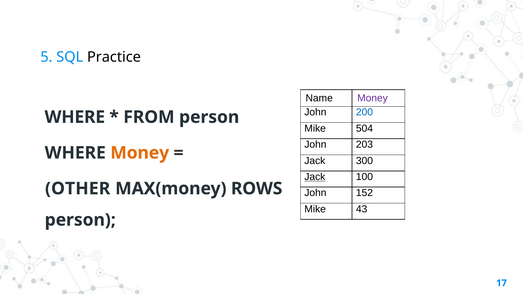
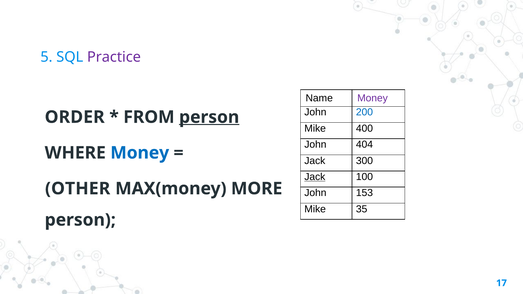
Practice colour: black -> purple
WHERE at (75, 117): WHERE -> ORDER
person at (209, 117) underline: none -> present
504: 504 -> 400
203: 203 -> 404
Money at (140, 153) colour: orange -> blue
ROWS: ROWS -> MORE
152: 152 -> 153
43: 43 -> 35
